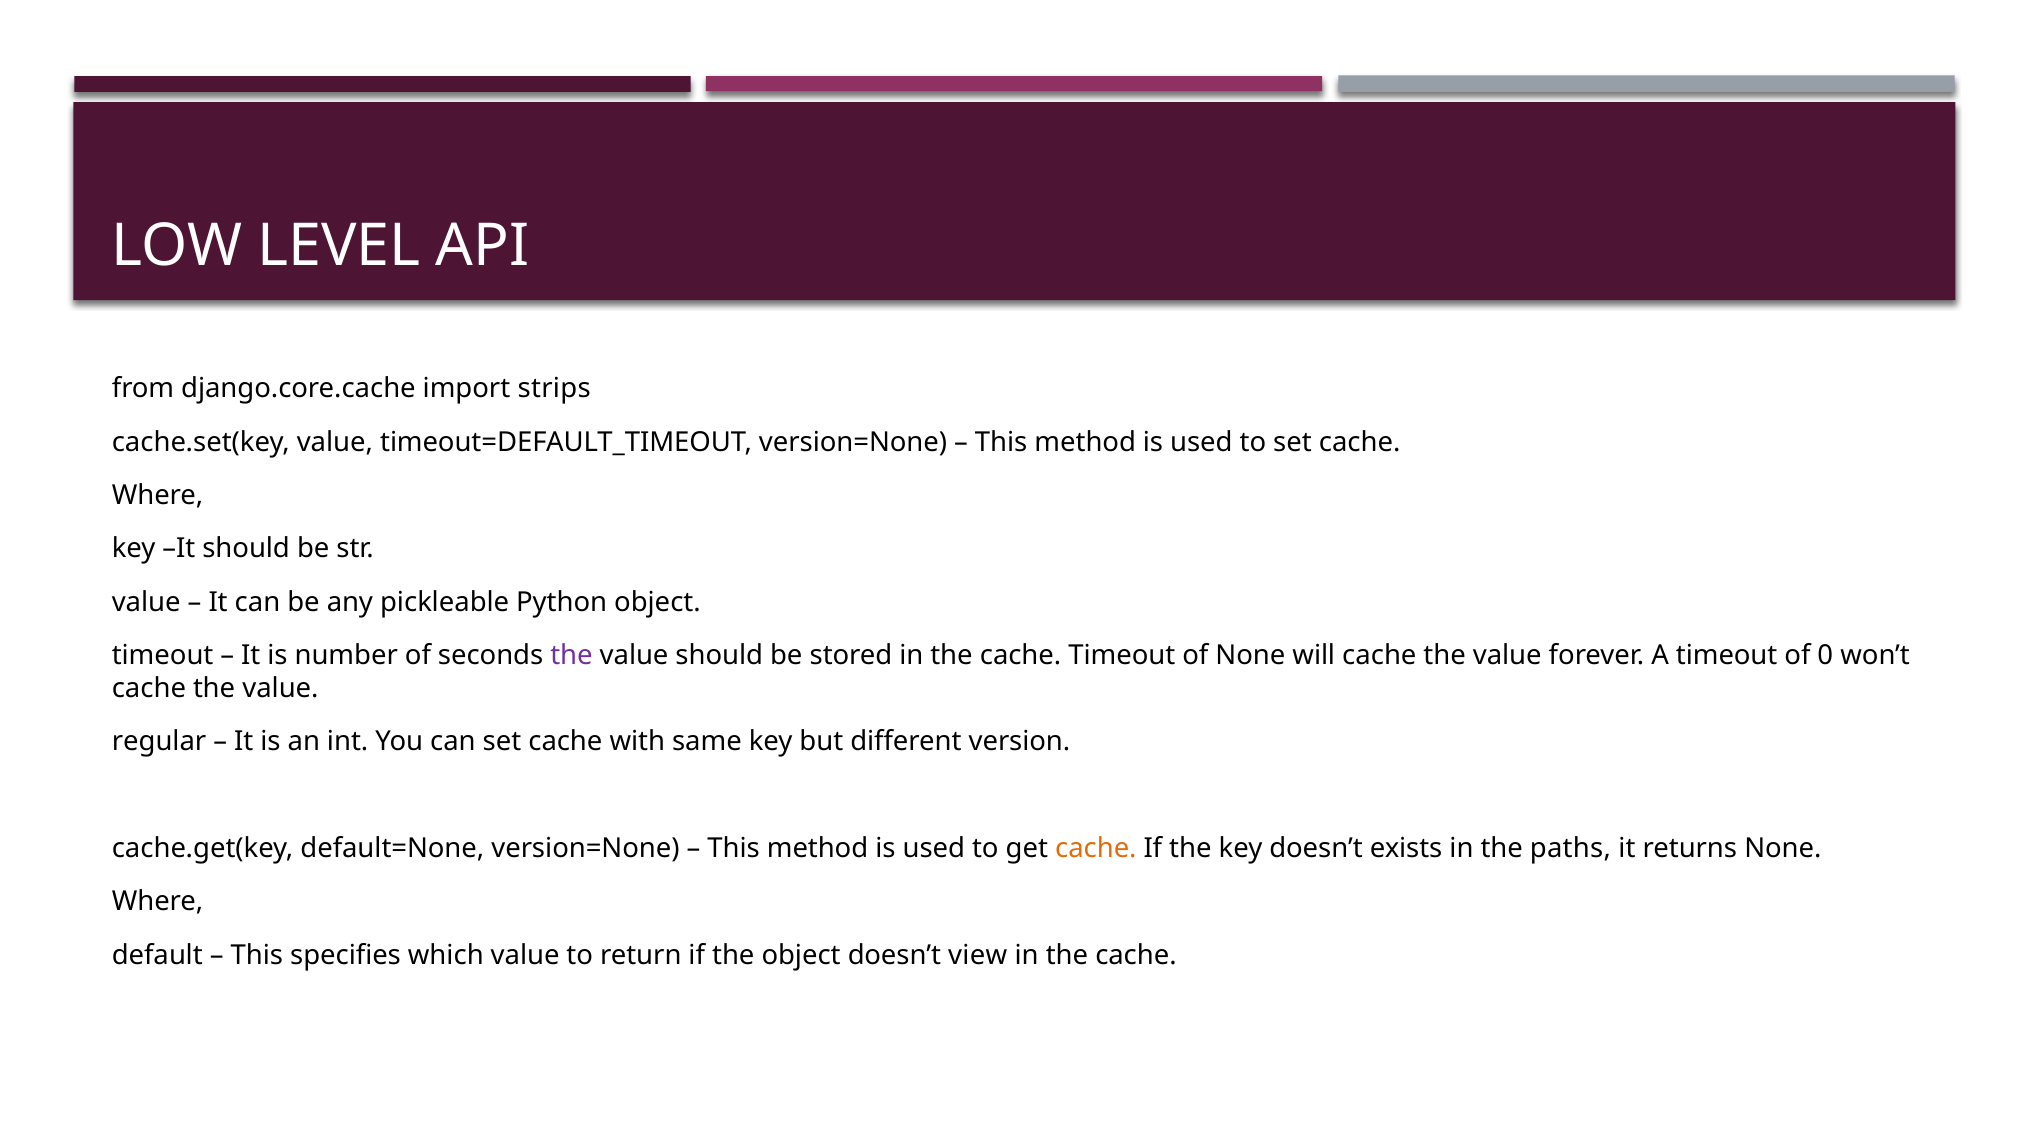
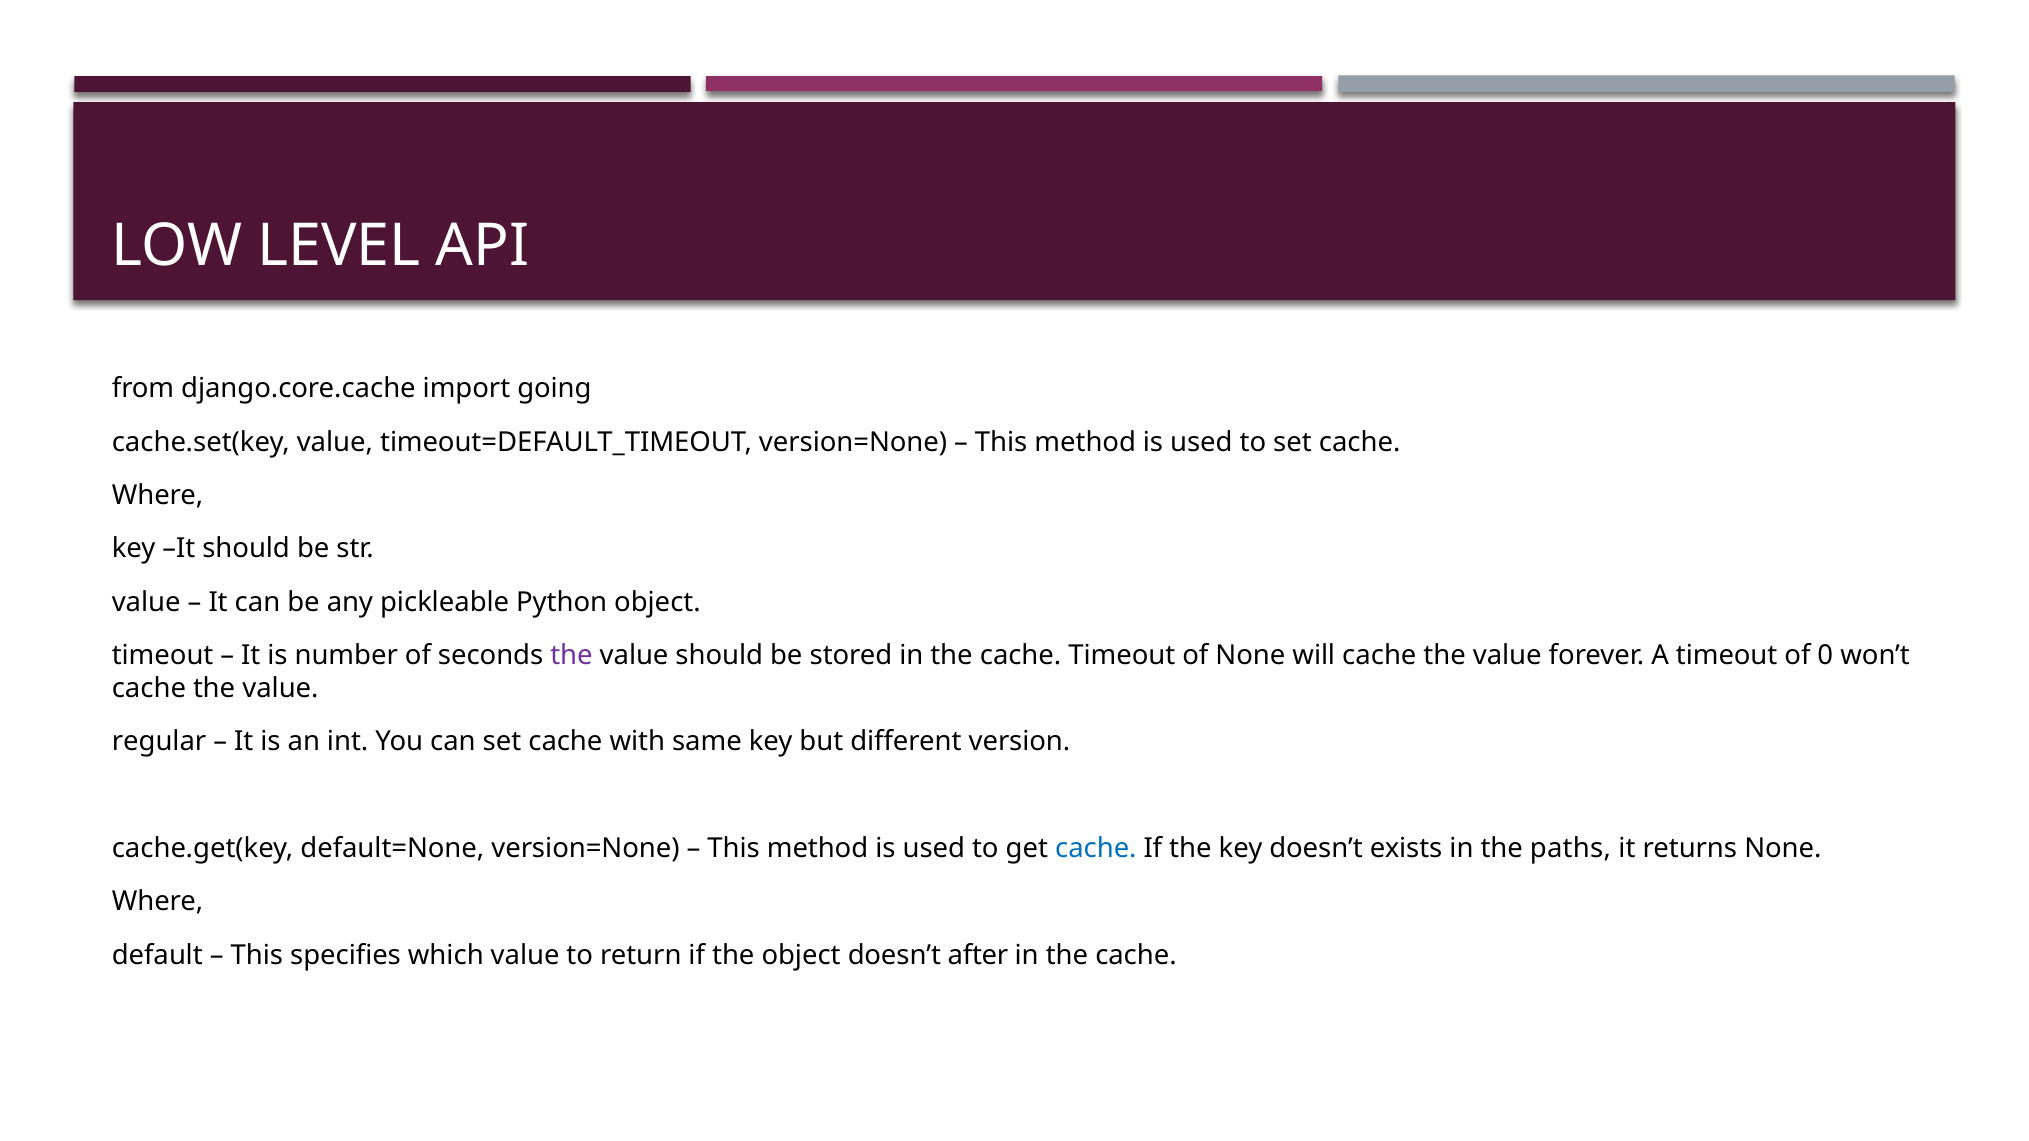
strips: strips -> going
cache at (1096, 849) colour: orange -> blue
view: view -> after
